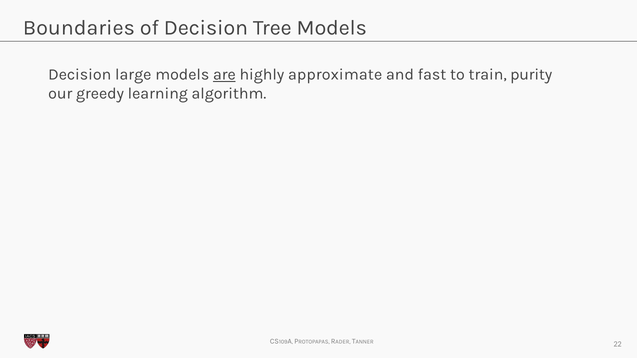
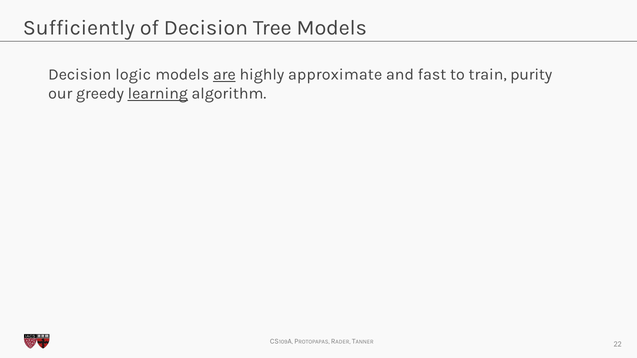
Boundaries: Boundaries -> Sufficiently
large: large -> logic
learning underline: none -> present
